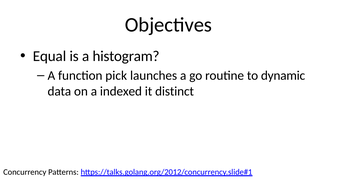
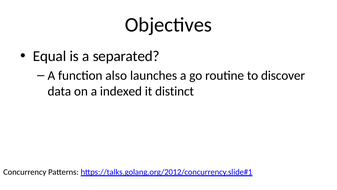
histogram: histogram -> separated
pick: pick -> also
dynamic: dynamic -> discover
